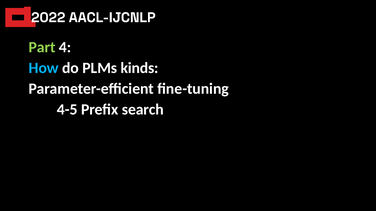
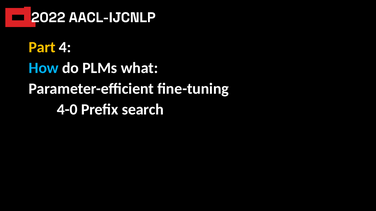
Part colour: light green -> yellow
kinds: kinds -> what
4-5: 4-5 -> 4-0
